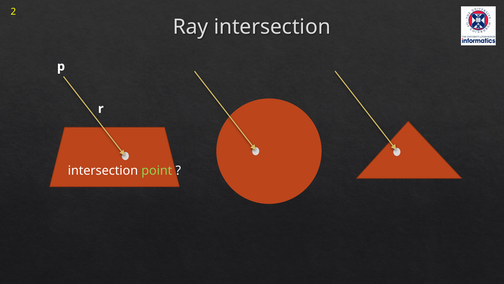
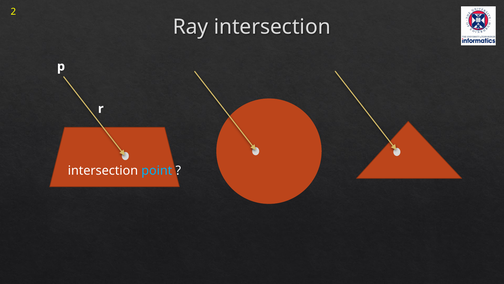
point colour: light green -> light blue
